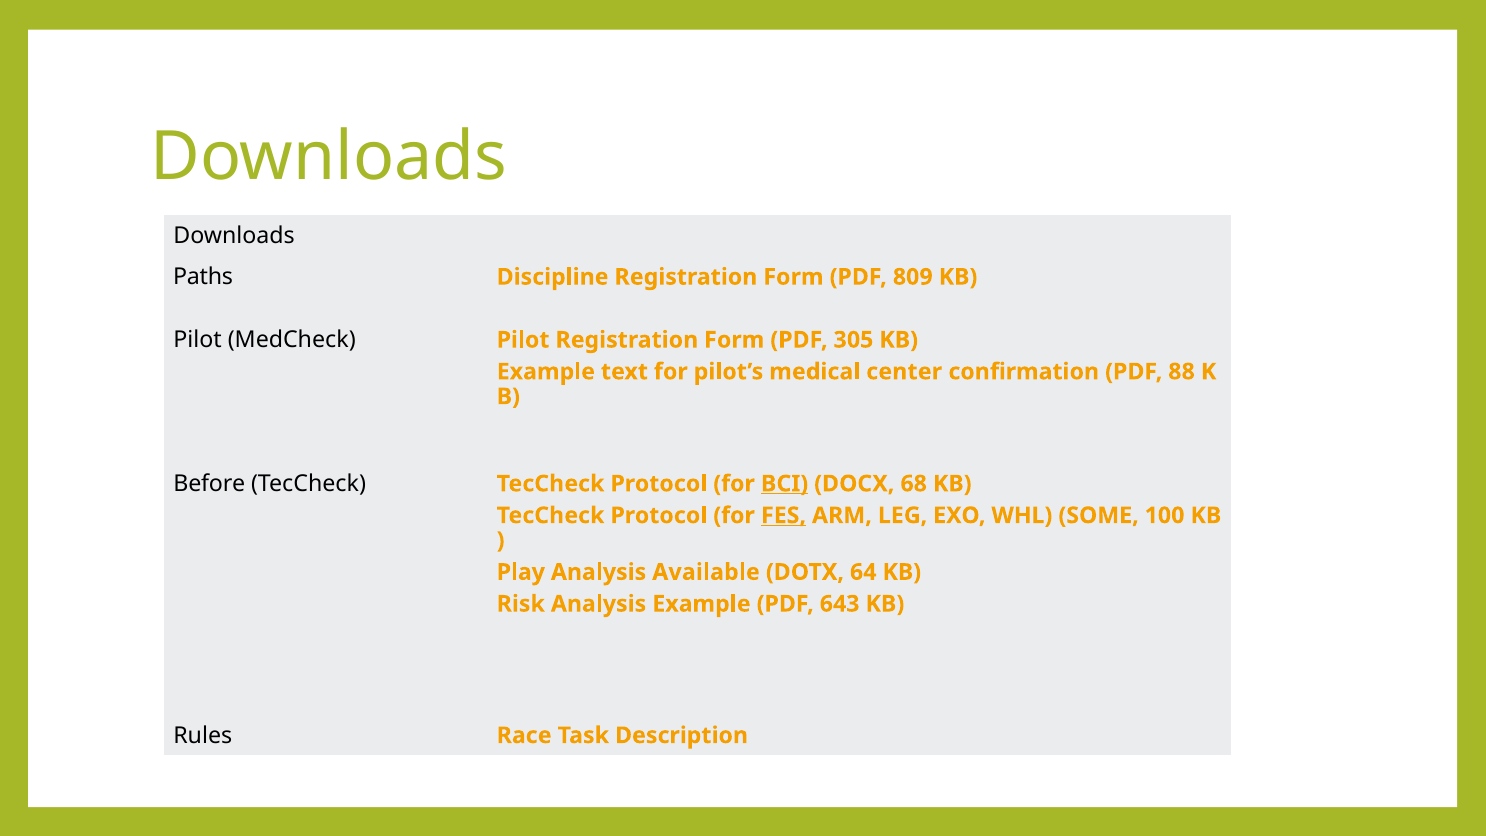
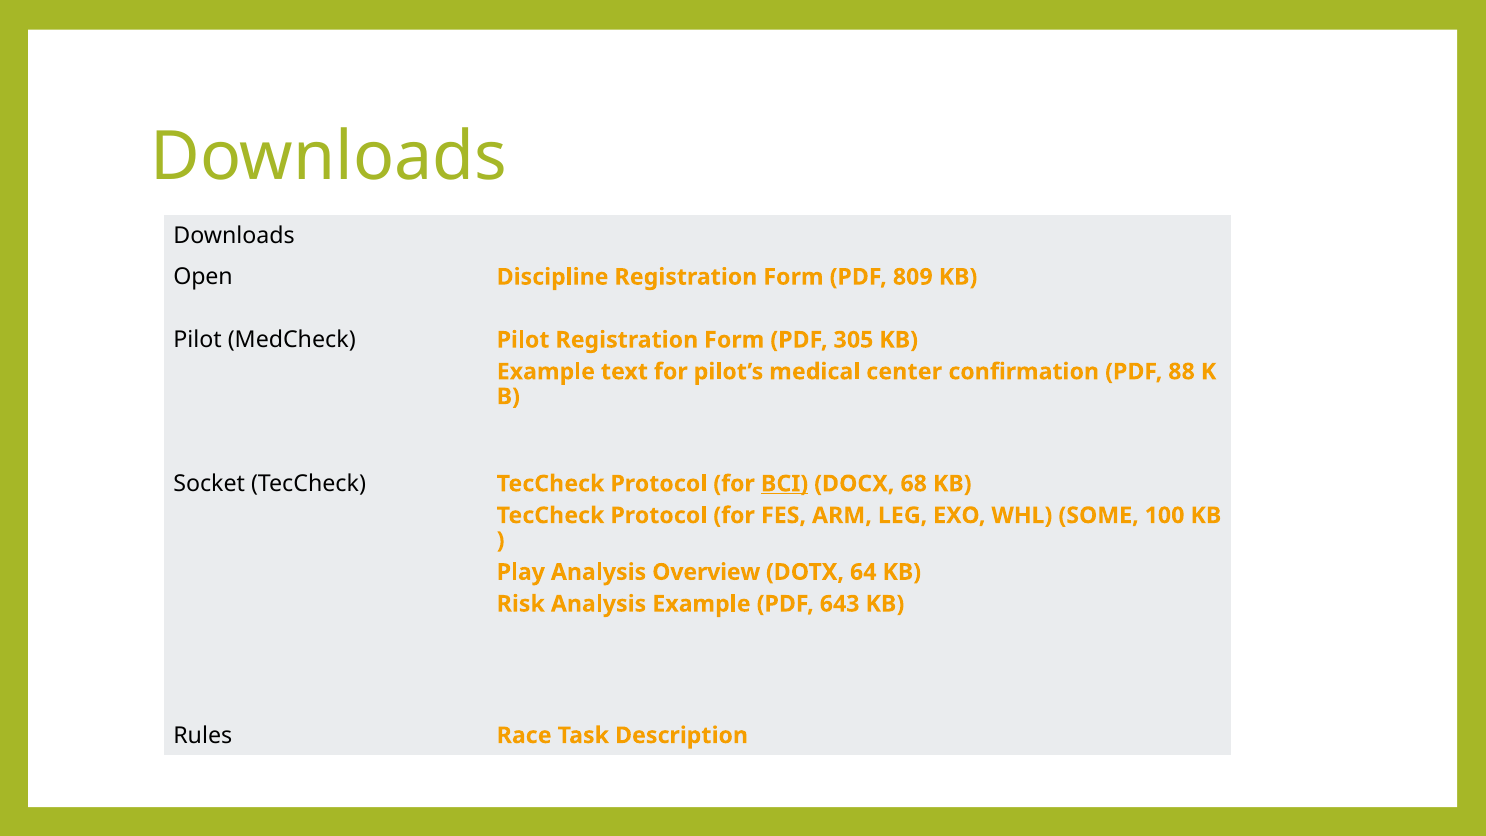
Paths: Paths -> Open
Before: Before -> Socket
FES underline: present -> none
Available: Available -> Overview
